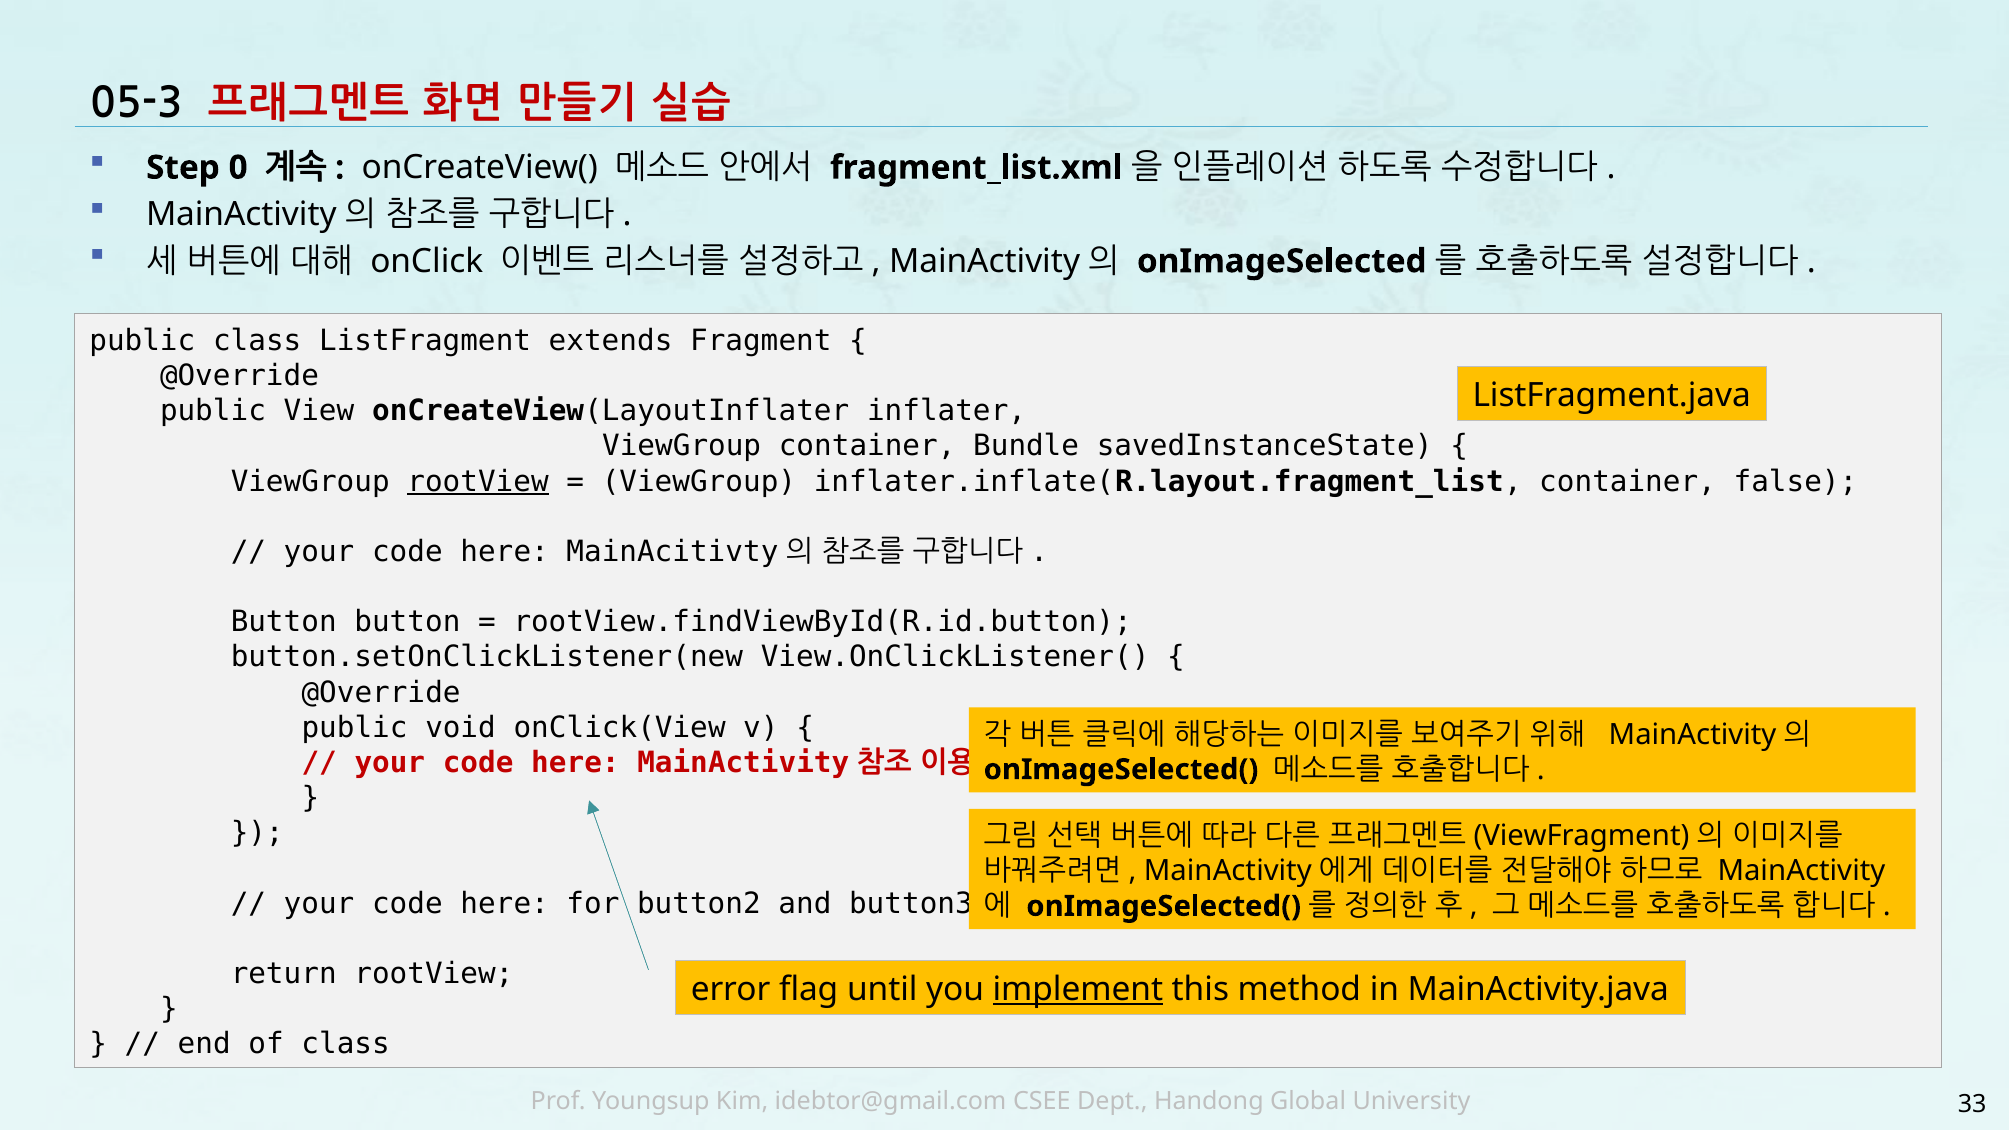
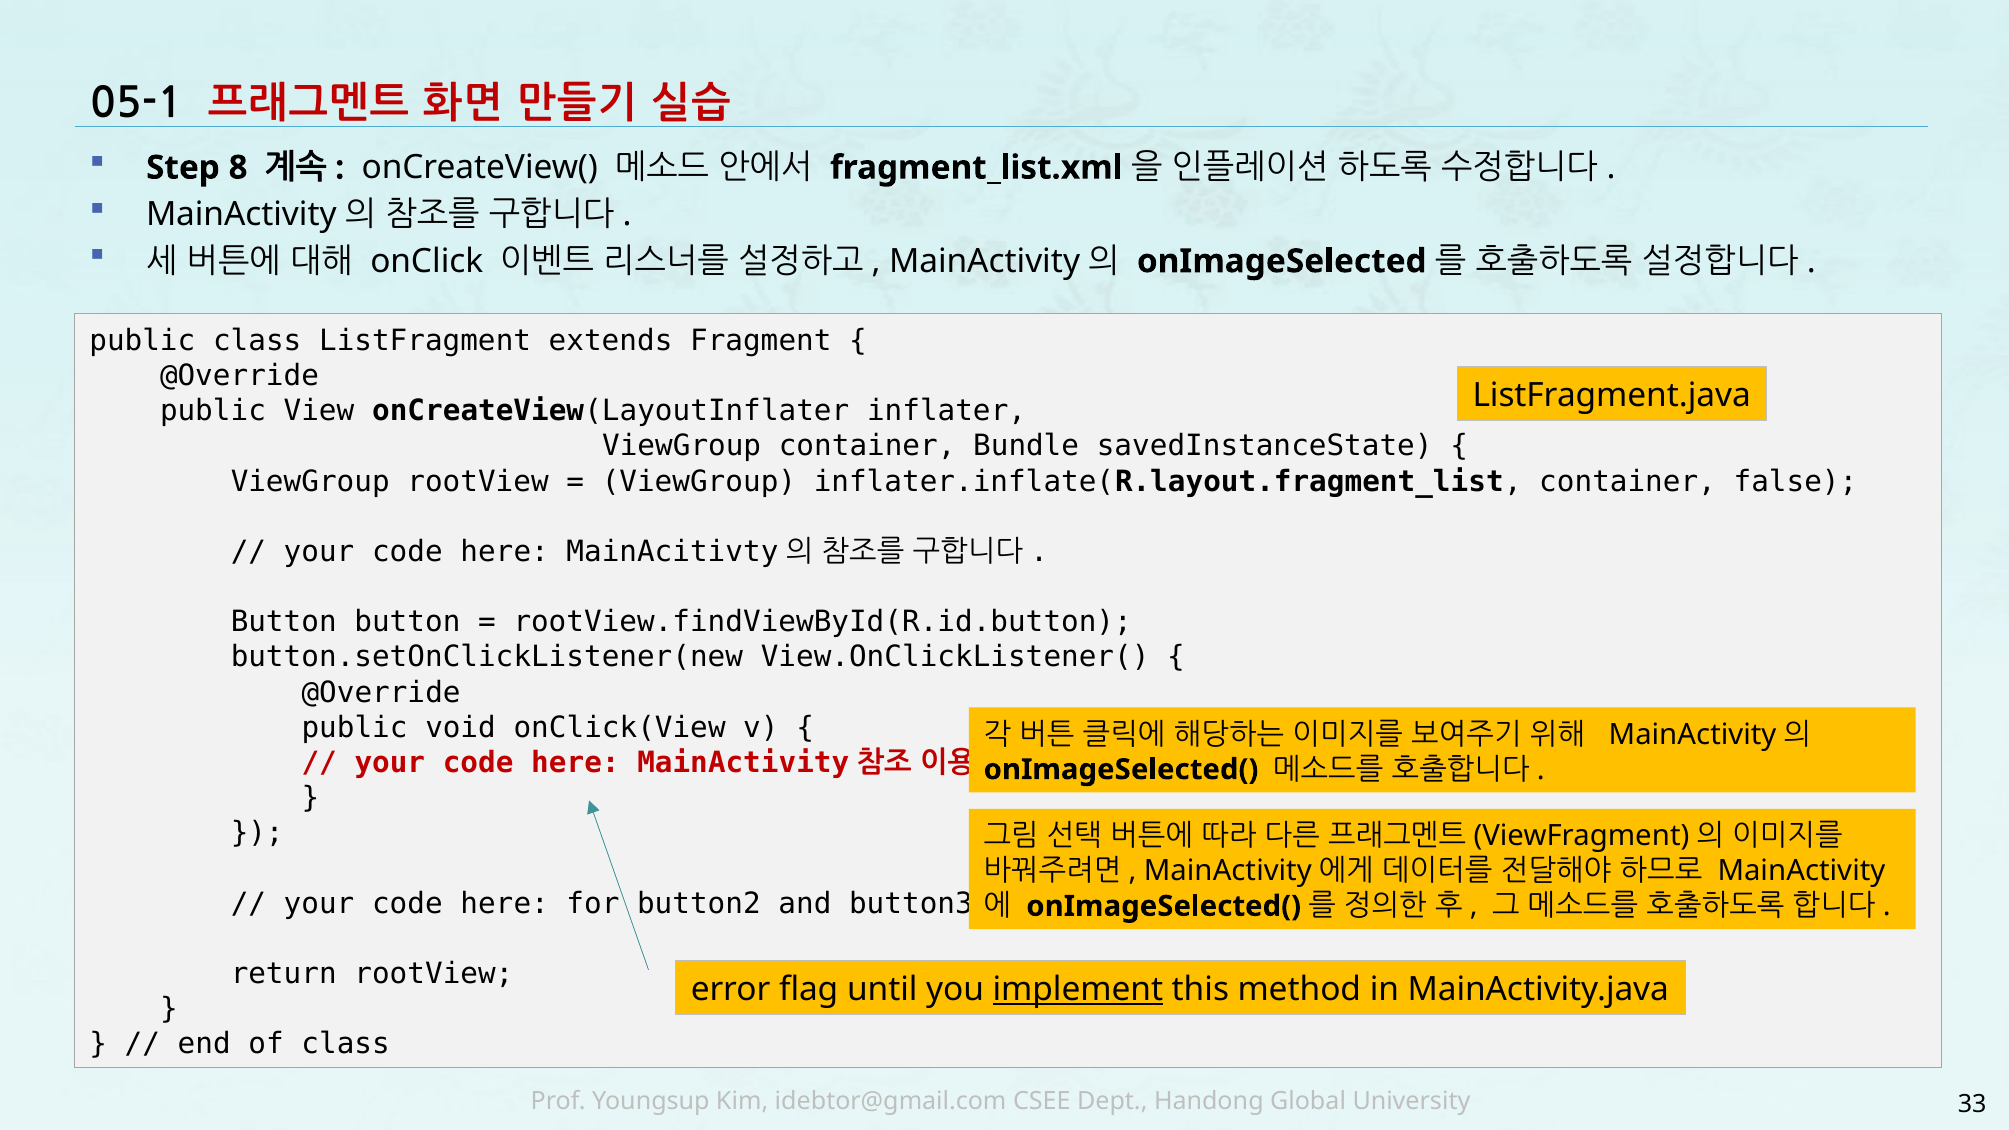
05-3: 05-3 -> 05-1
0: 0 -> 8
rootView at (478, 481) underline: present -> none
